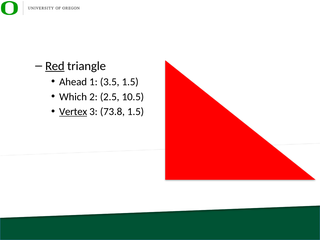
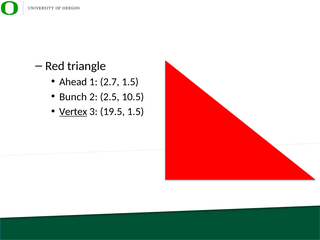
Red underline: present -> none
3.5: 3.5 -> 2.7
Which: Which -> Bunch
73.8: 73.8 -> 19.5
